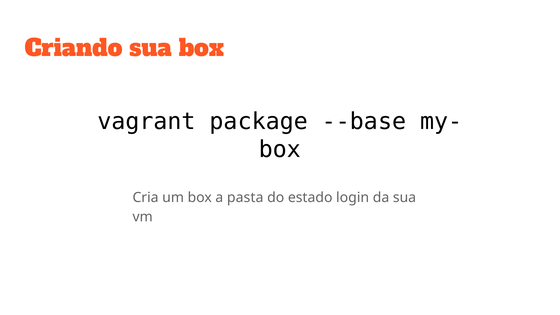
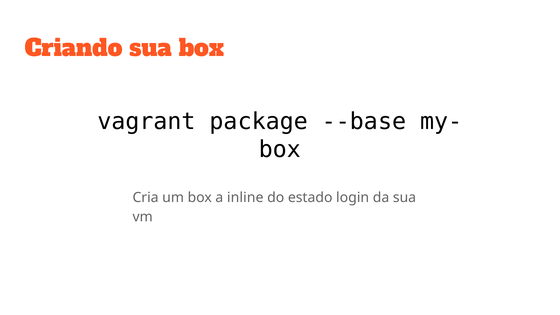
pasta: pasta -> inline
